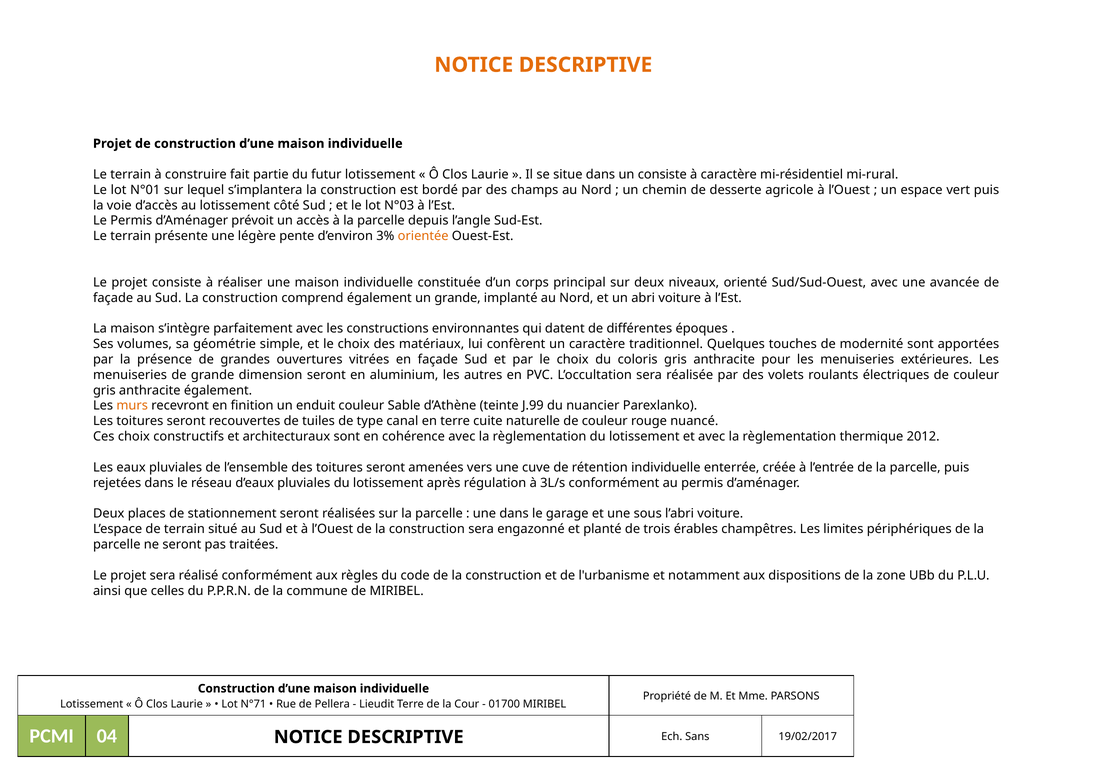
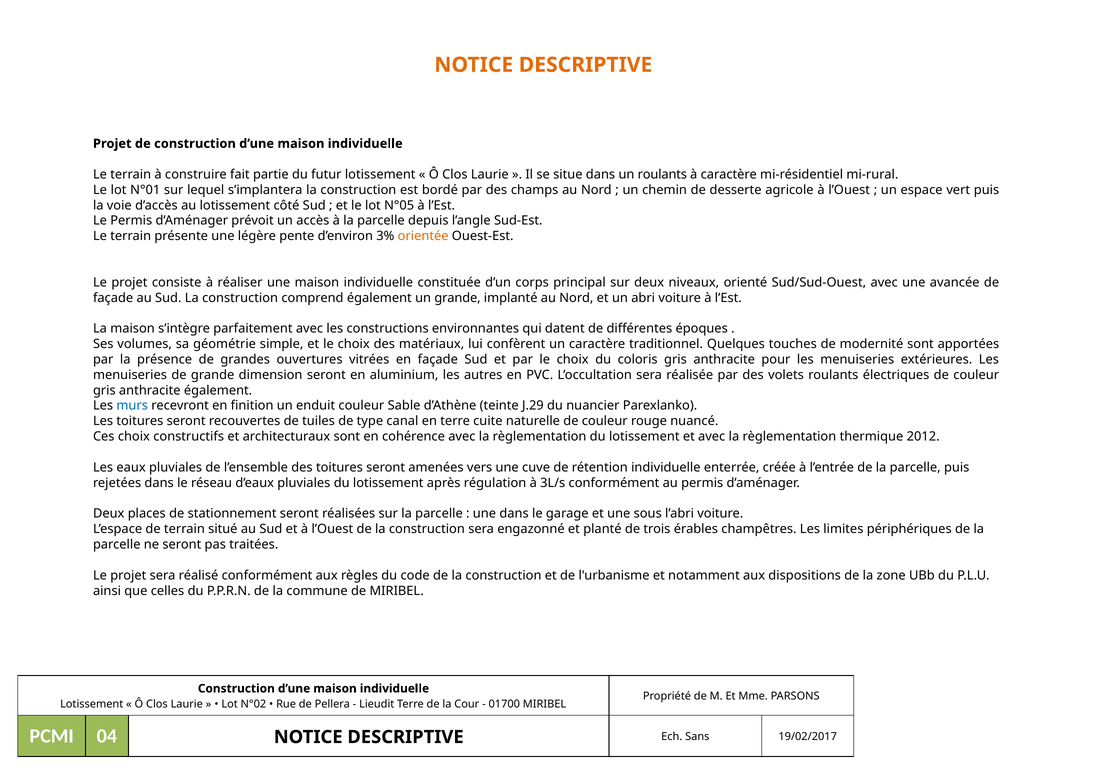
un consiste: consiste -> roulants
N°03: N°03 -> N°05
murs colour: orange -> blue
J.99: J.99 -> J.29
N°71: N°71 -> N°02
